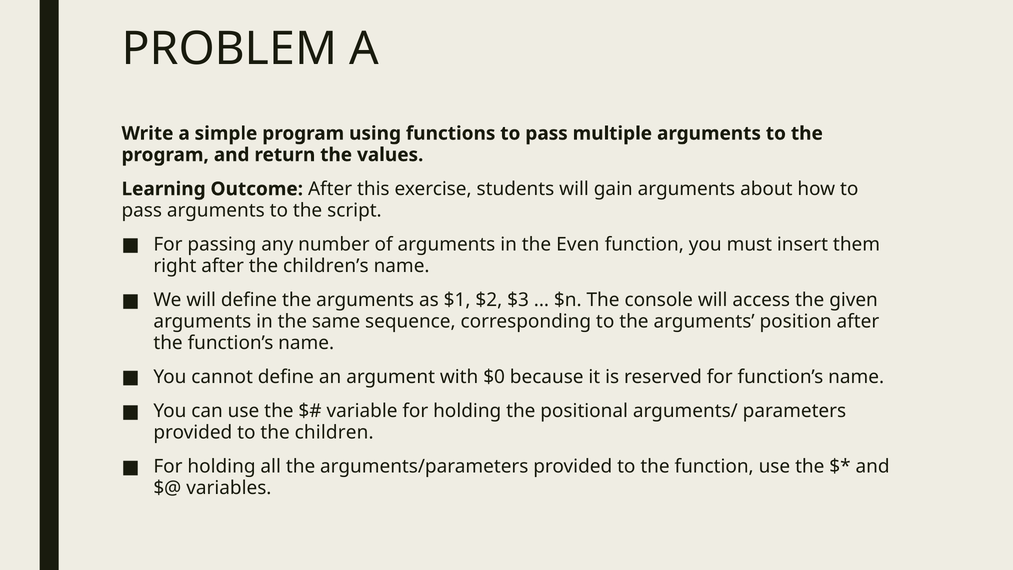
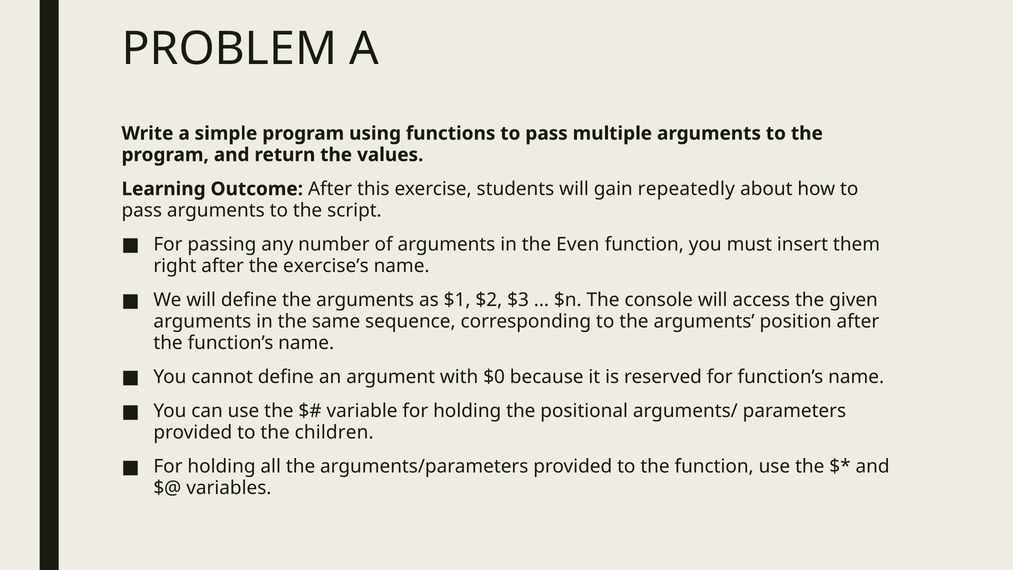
gain arguments: arguments -> repeatedly
children’s: children’s -> exercise’s
